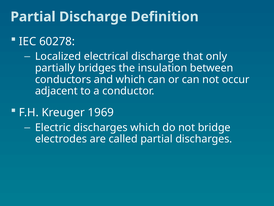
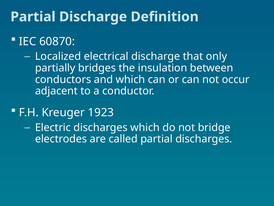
60278: 60278 -> 60870
1969: 1969 -> 1923
